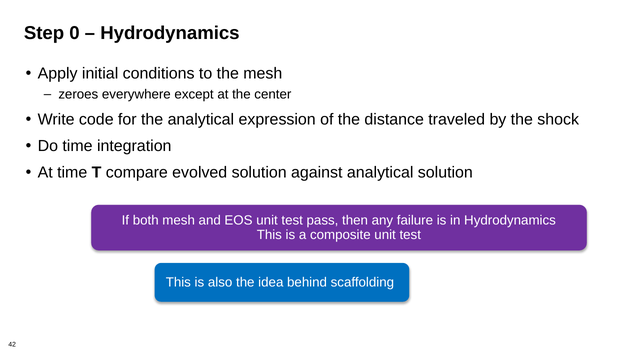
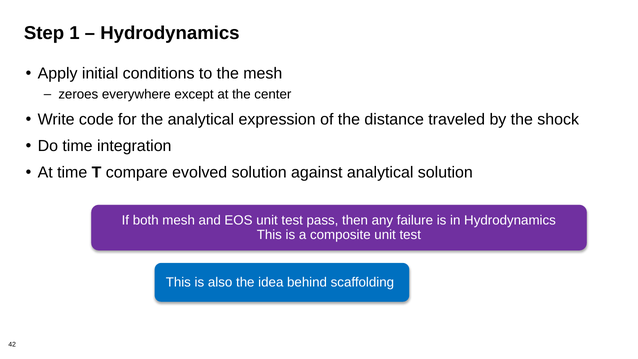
0: 0 -> 1
